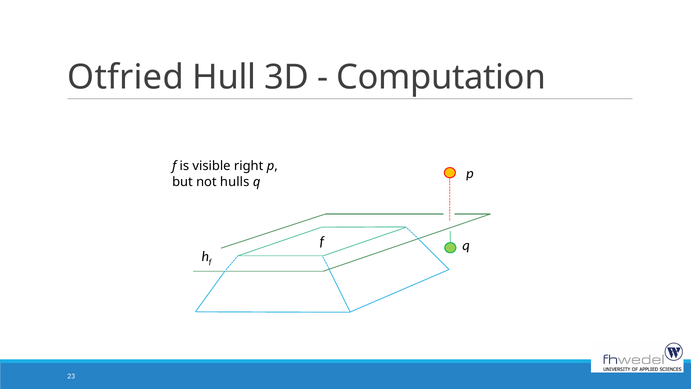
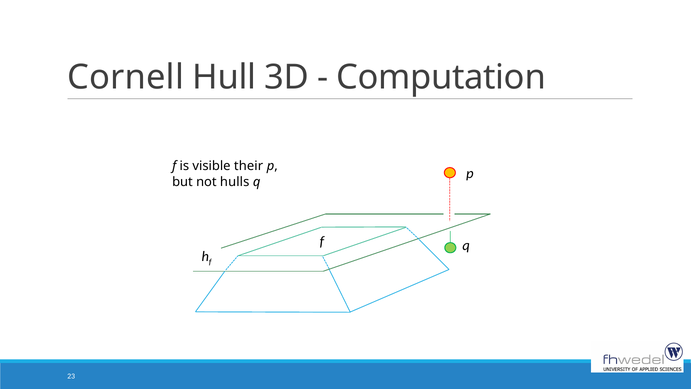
Otfried: Otfried -> Cornell
right: right -> their
